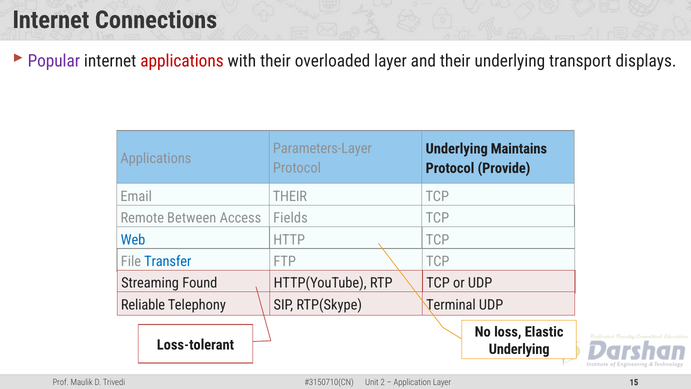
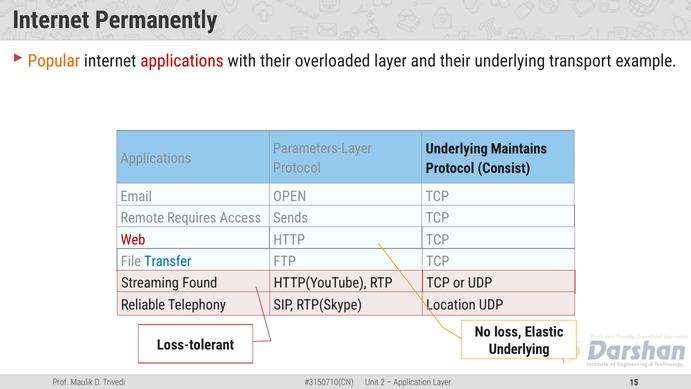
Connections: Connections -> Permanently
Popular colour: purple -> orange
displays: displays -> example
Provide: Provide -> Consist
Email THEIR: THEIR -> OPEN
Between: Between -> Requires
Fields: Fields -> Sends
Web colour: blue -> red
Terminal: Terminal -> Location
